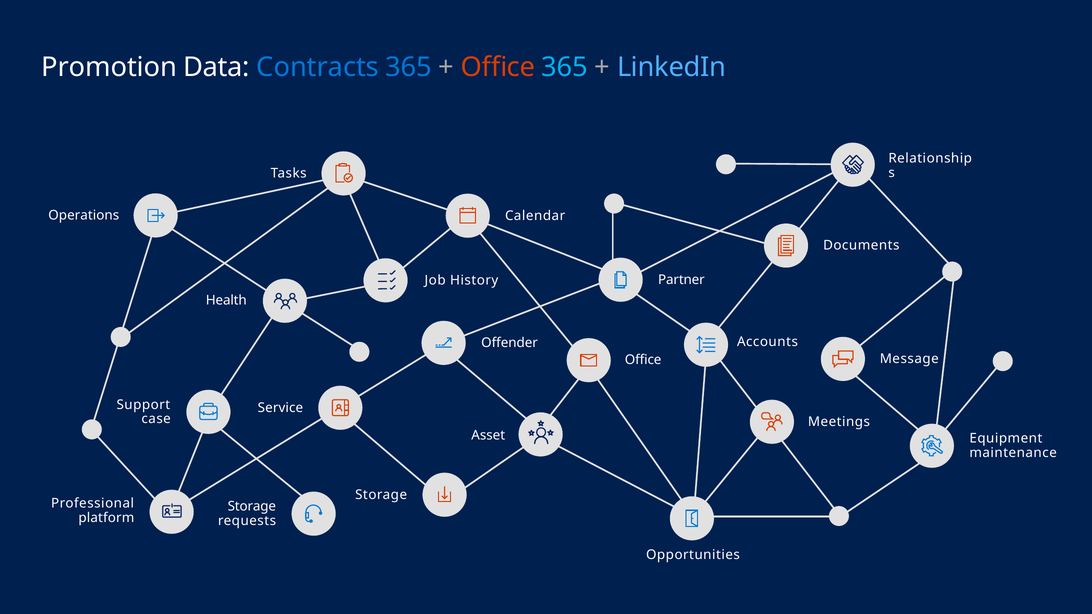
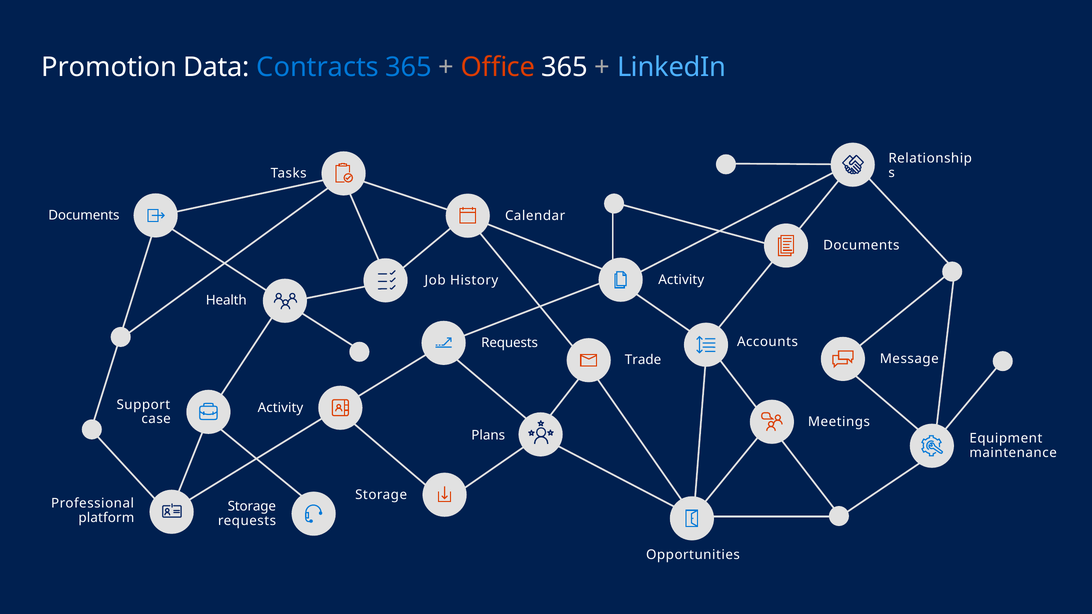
365 at (565, 67) colour: light blue -> white
Operations at (84, 215): Operations -> Documents
Partner at (681, 280): Partner -> Activity
Offender at (510, 343): Offender -> Requests
Office at (643, 360): Office -> Trade
Service at (280, 408): Service -> Activity
Asset: Asset -> Plans
